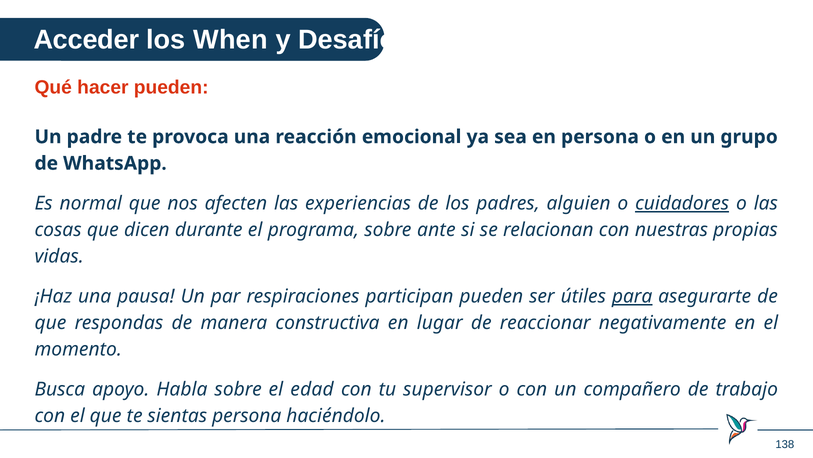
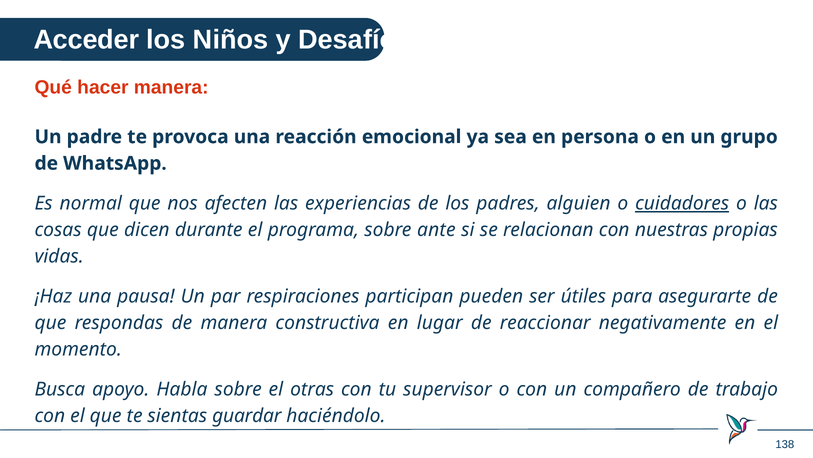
When: When -> Niños
hacer pueden: pueden -> manera
para underline: present -> none
edad: edad -> otras
sientas persona: persona -> guardar
